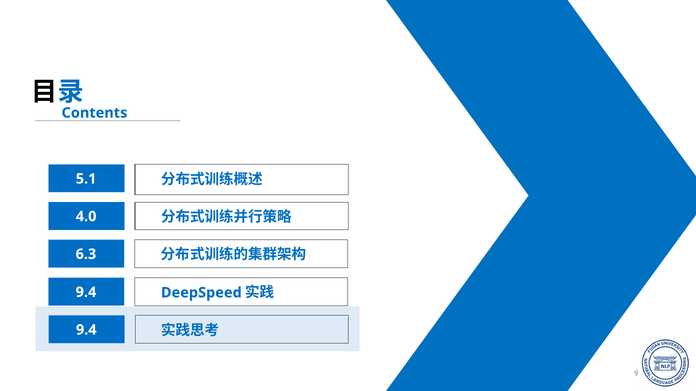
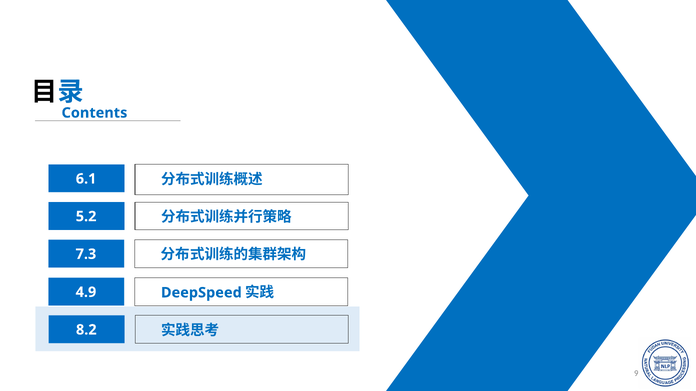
5.1: 5.1 -> 6.1
4.0: 4.0 -> 5.2
6.3: 6.3 -> 7.3
9.4 at (86, 292): 9.4 -> 4.9
9.4 at (86, 330): 9.4 -> 8.2
